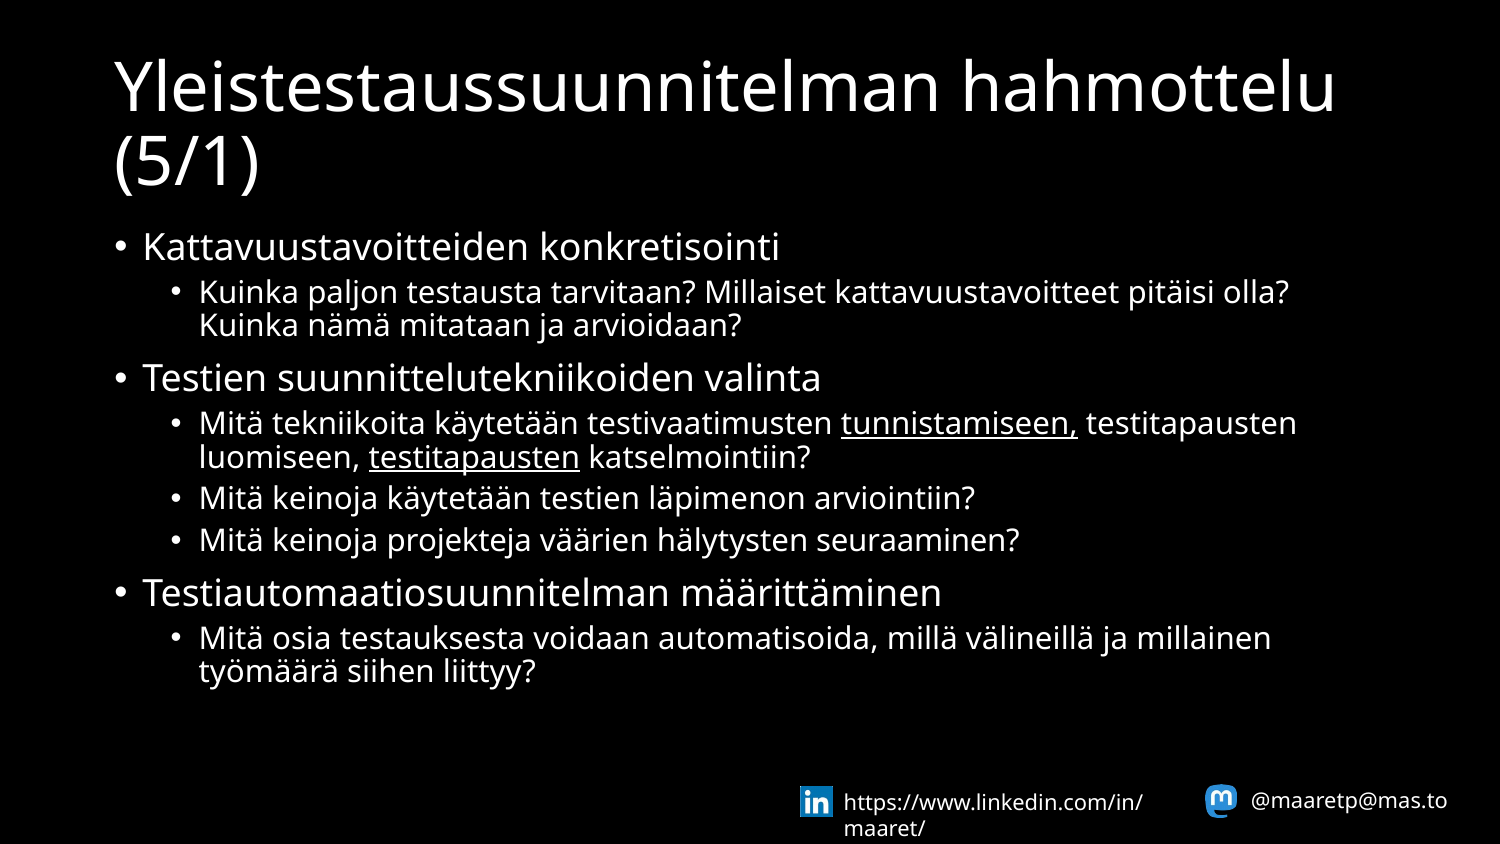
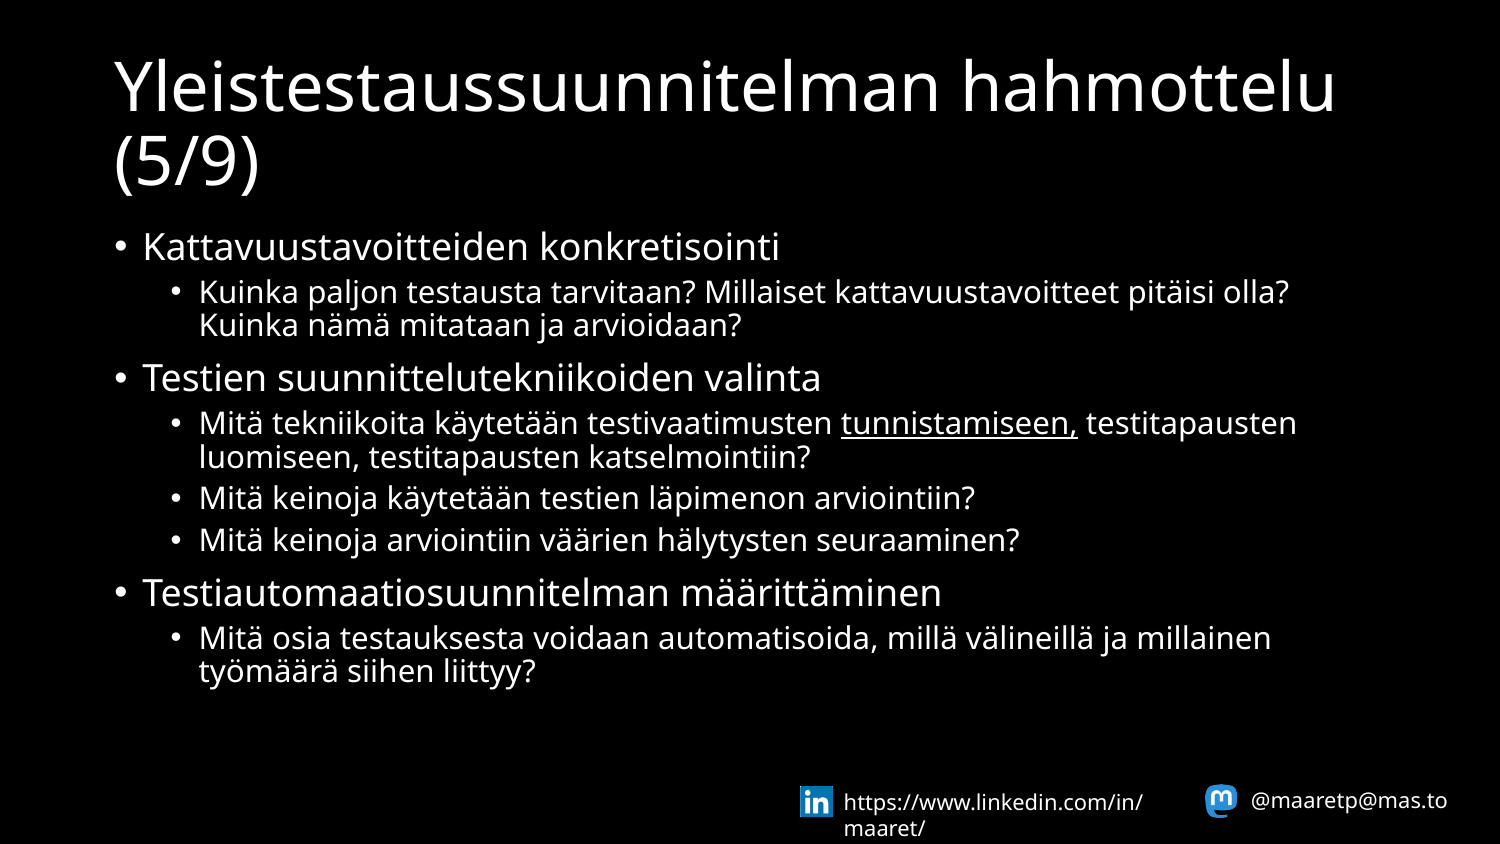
5/1: 5/1 -> 5/9
testitapausten at (474, 458) underline: present -> none
keinoja projekteja: projekteja -> arviointiin
